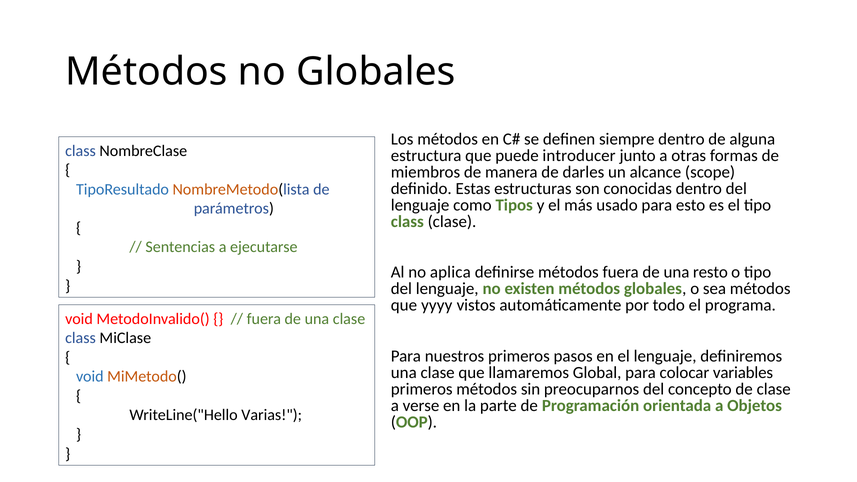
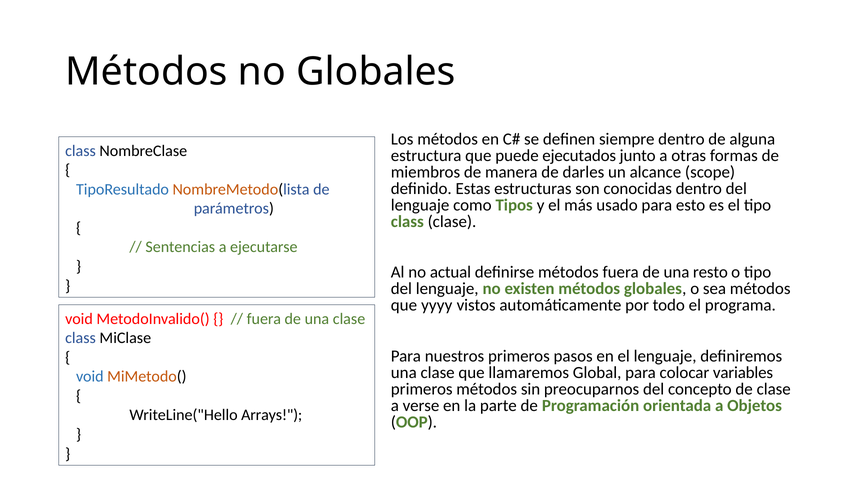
introducer: introducer -> ejecutados
aplica: aplica -> actual
Varias: Varias -> Arrays
